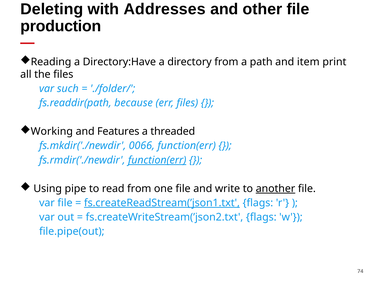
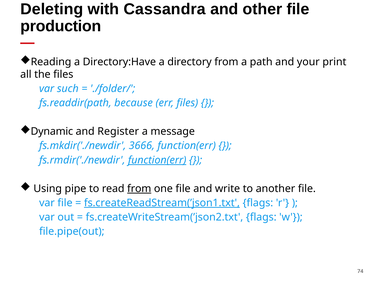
Addresses: Addresses -> Cassandra
item: item -> your
Working: Working -> Dynamic
Features: Features -> Register
threaded: threaded -> message
0066: 0066 -> 3666
from at (139, 188) underline: none -> present
another underline: present -> none
